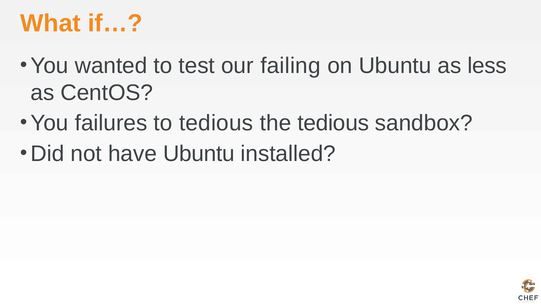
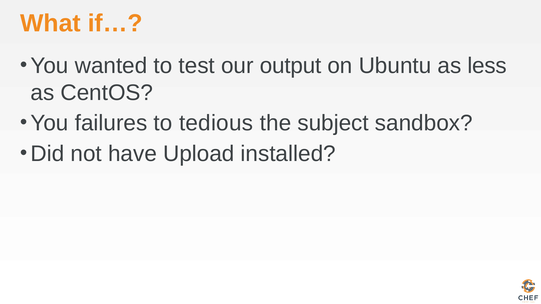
failing: failing -> output
the tedious: tedious -> subject
have Ubuntu: Ubuntu -> Upload
